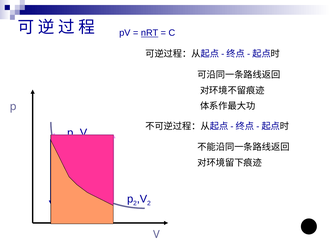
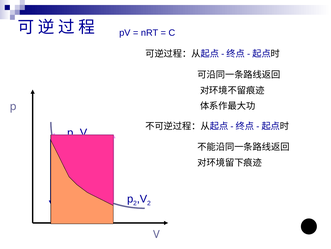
nRT underline: present -> none
